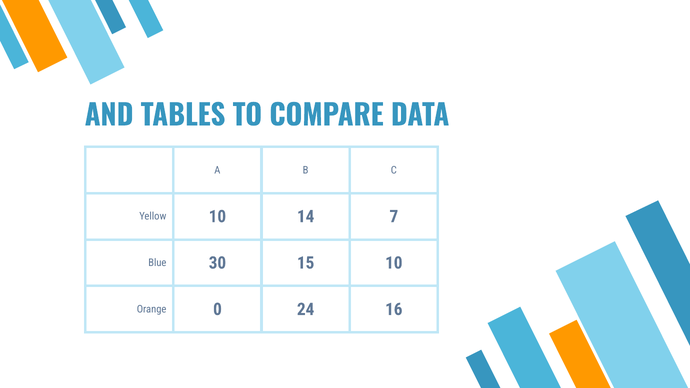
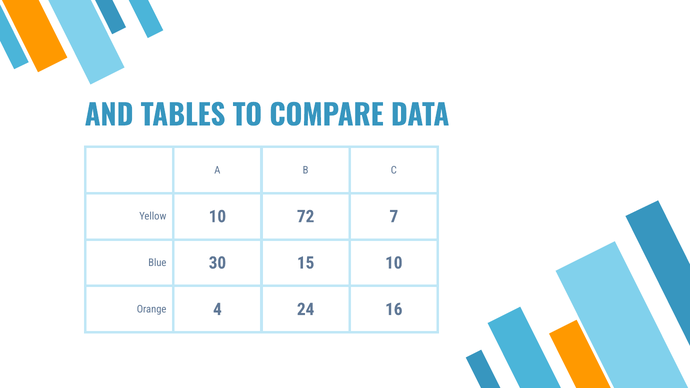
14: 14 -> 72
0: 0 -> 4
